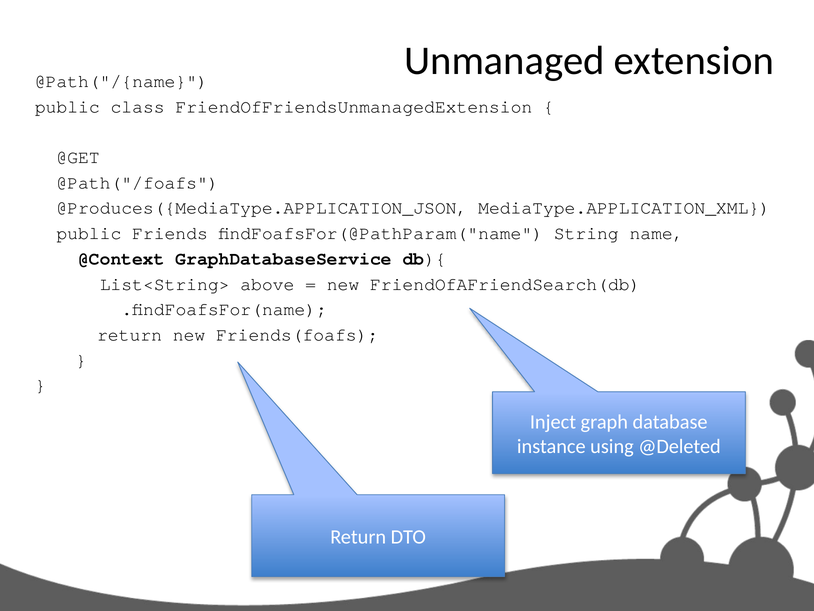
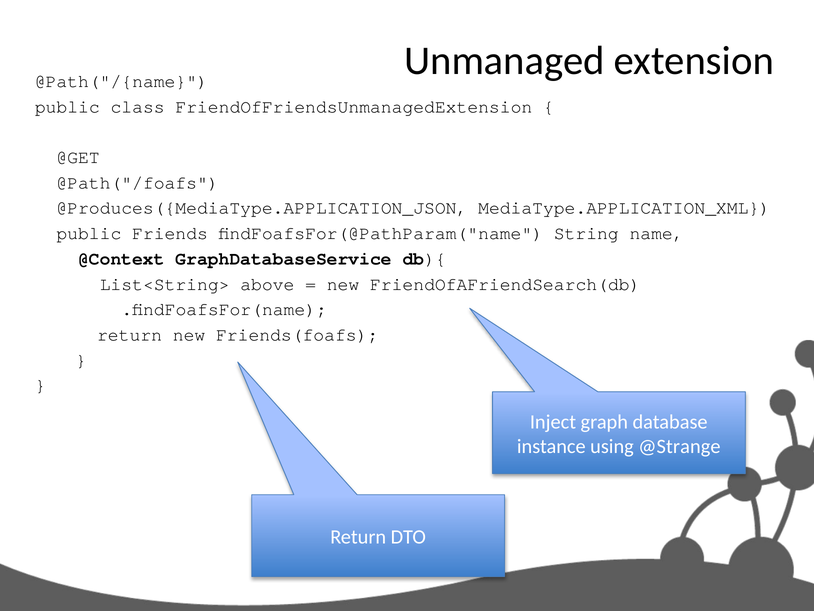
@Deleted: @Deleted -> @Strange
